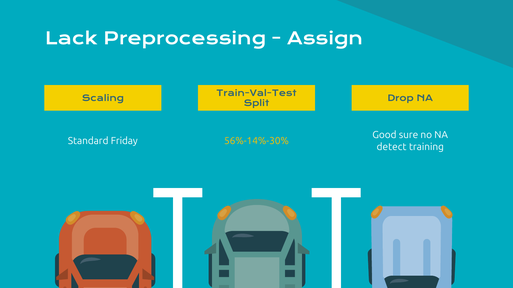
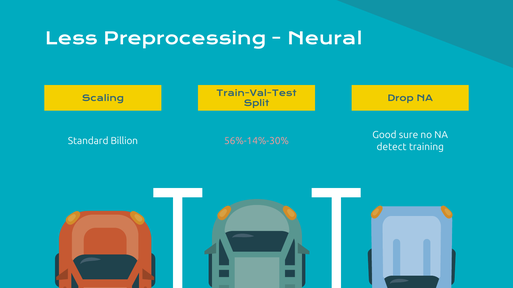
Lack: Lack -> Less
Assign: Assign -> Neural
Friday: Friday -> Billion
56%-14%-30% colour: yellow -> pink
